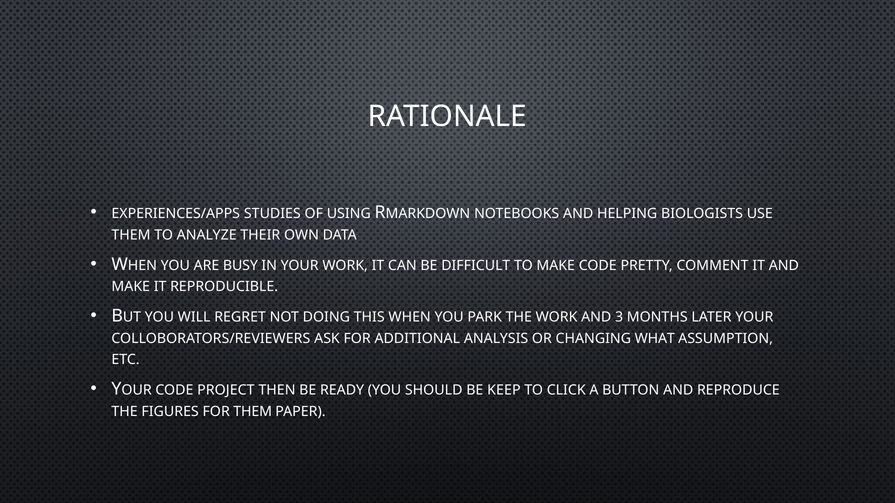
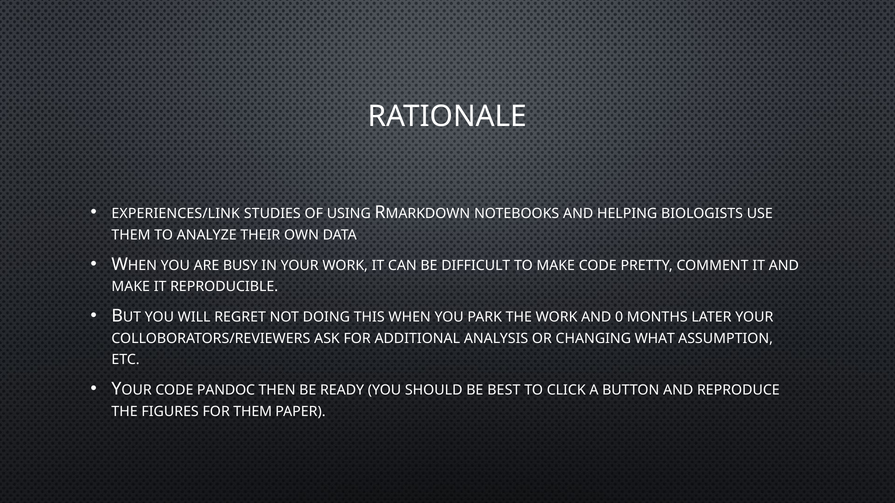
EXPERIENCES/APPS: EXPERIENCES/APPS -> EXPERIENCES/LINK
3: 3 -> 0
PROJECT: PROJECT -> PANDOC
KEEP: KEEP -> BEST
